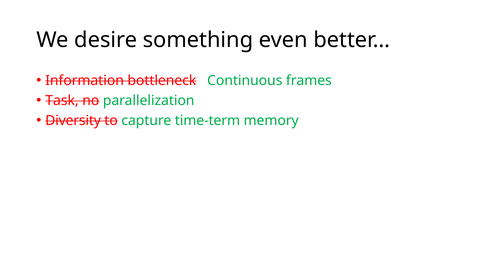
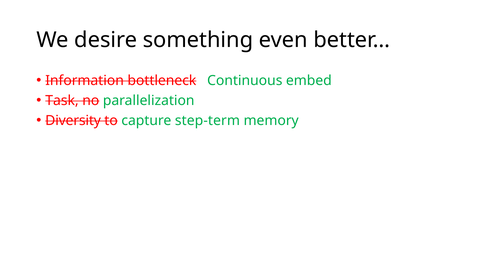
frames: frames -> embed
time-term: time-term -> step-term
